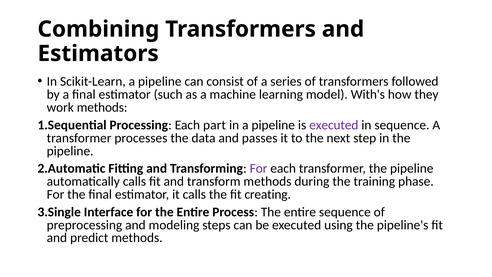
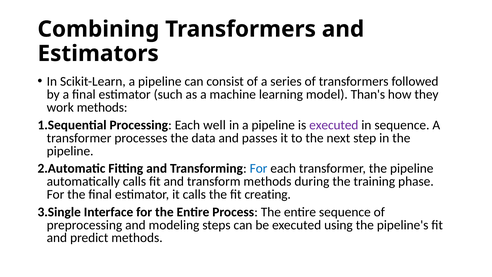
With's: With's -> Than's
part: part -> well
For at (259, 168) colour: purple -> blue
